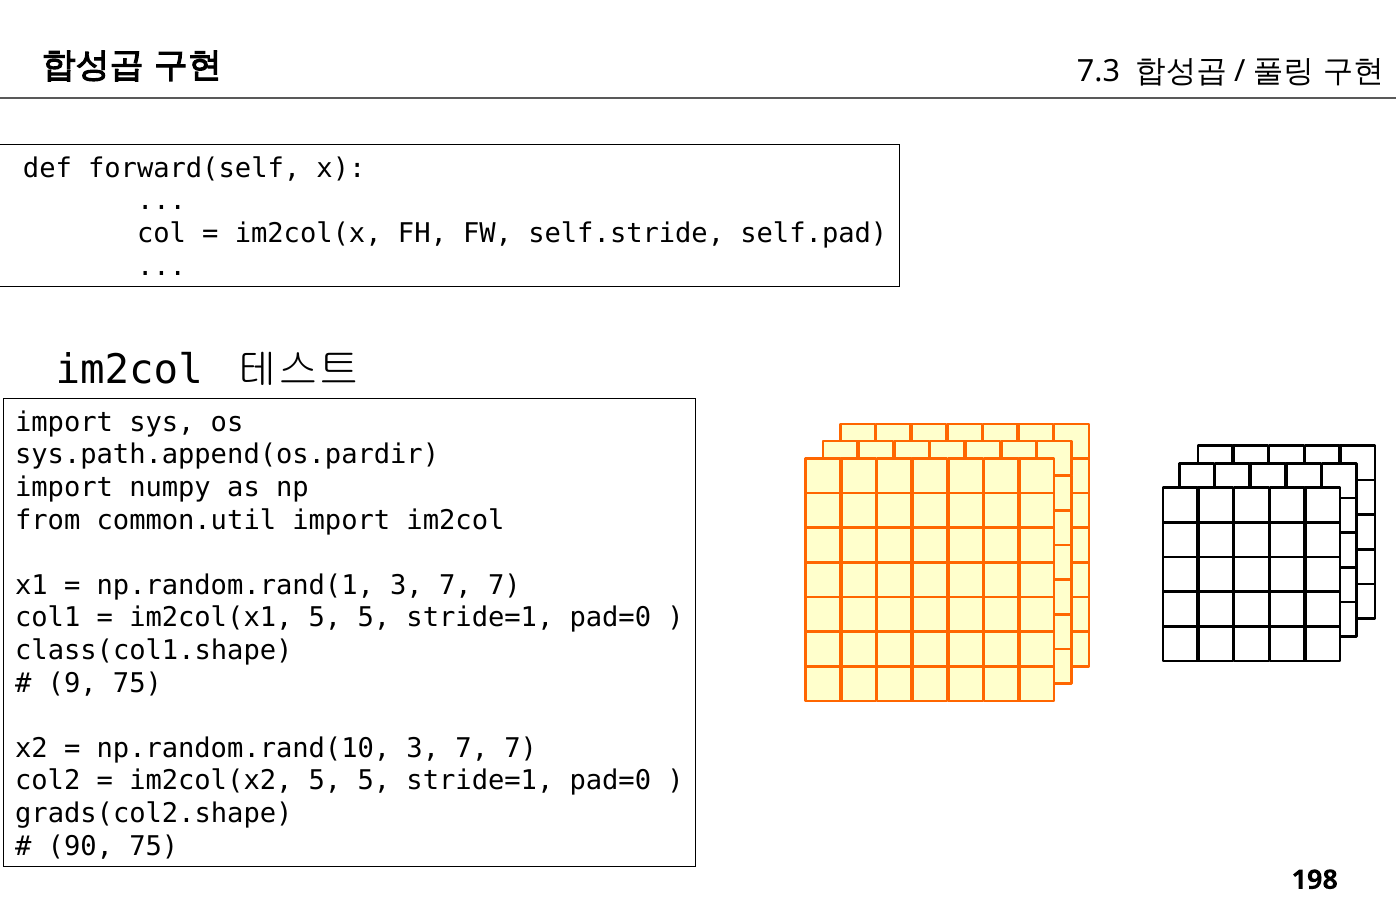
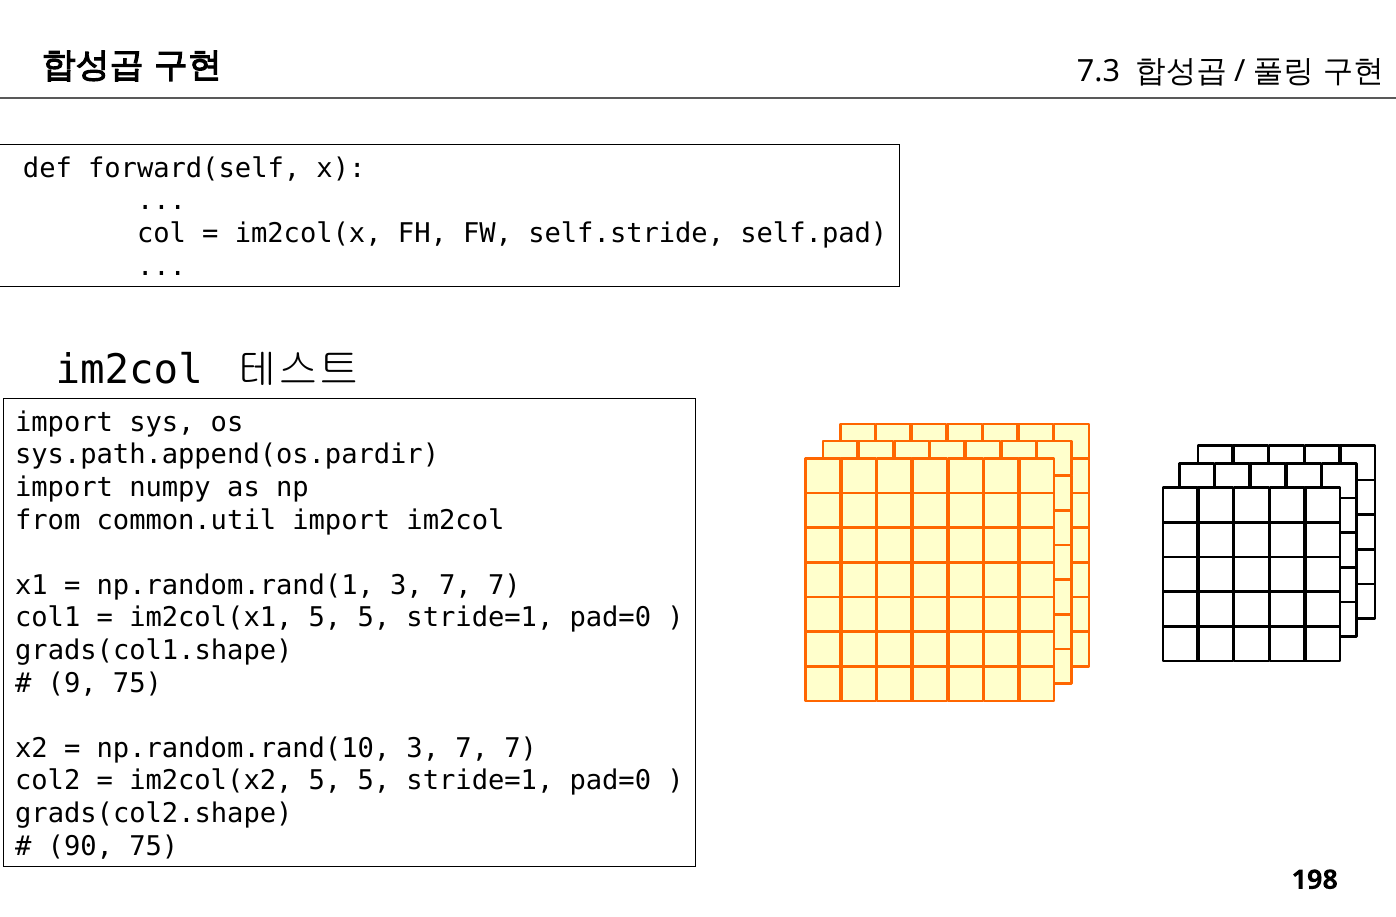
class(col1.shape: class(col1.shape -> grads(col1.shape
